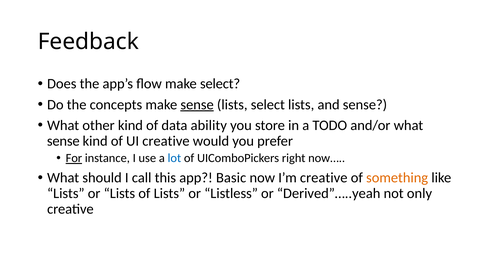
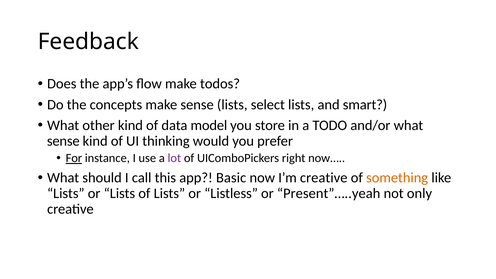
make select: select -> todos
sense at (197, 105) underline: present -> none
and sense: sense -> smart
ability: ability -> model
UI creative: creative -> thinking
lot colour: blue -> purple
Derived”…..yeah: Derived”…..yeah -> Present”…..yeah
